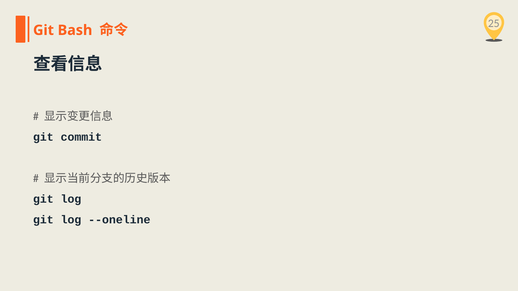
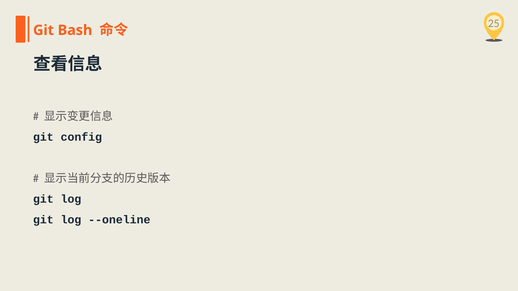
commit: commit -> config
